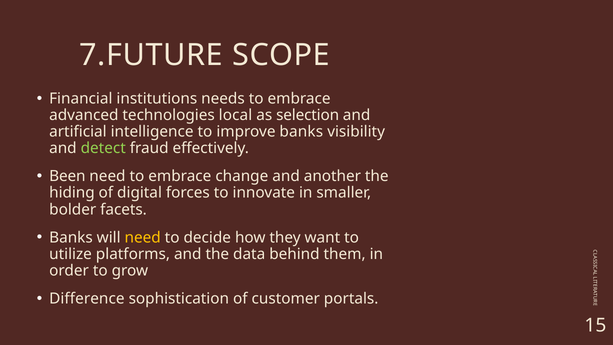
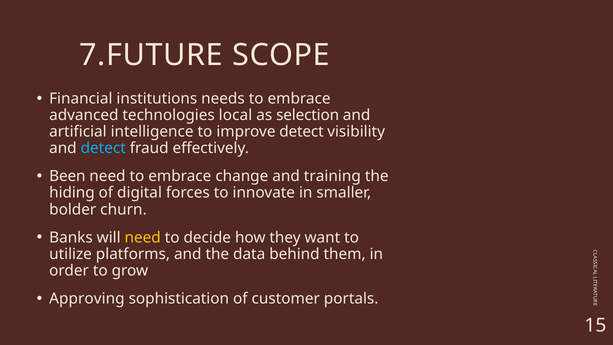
improve banks: banks -> detect
detect at (103, 148) colour: light green -> light blue
another: another -> training
facets: facets -> churn
Difference: Difference -> Approving
